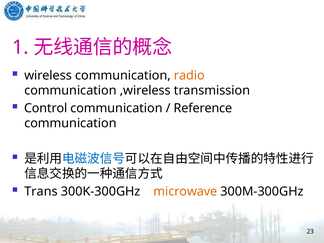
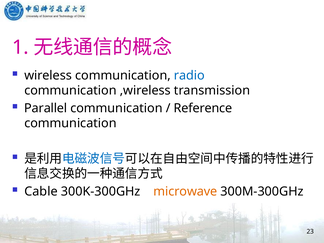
radio colour: orange -> blue
Control: Control -> Parallel
Trans: Trans -> Cable
